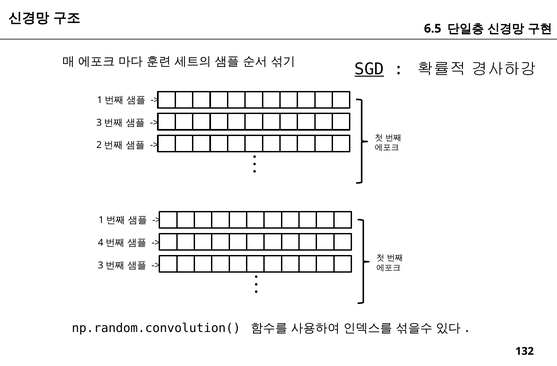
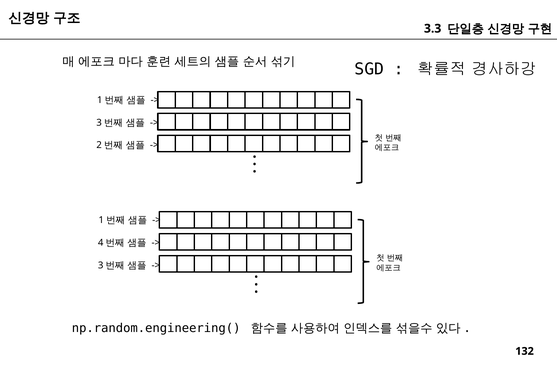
6.5: 6.5 -> 3.3
SGD underline: present -> none
np.random.convolution(: np.random.convolution( -> np.random.engineering(
